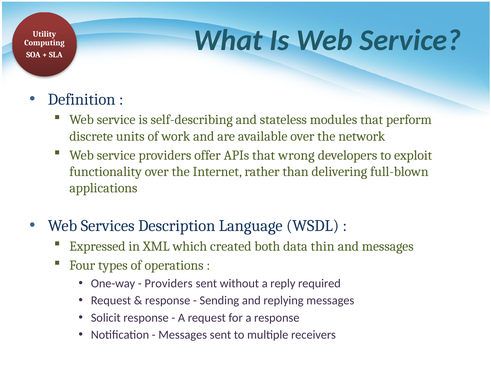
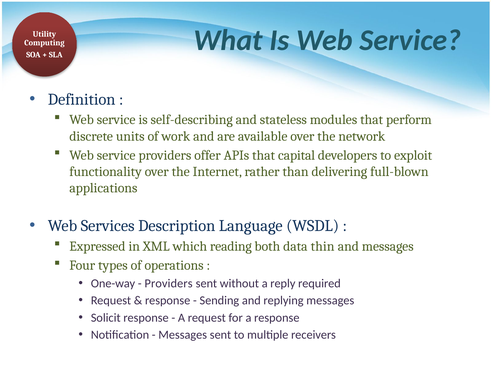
wrong: wrong -> capital
created: created -> reading
